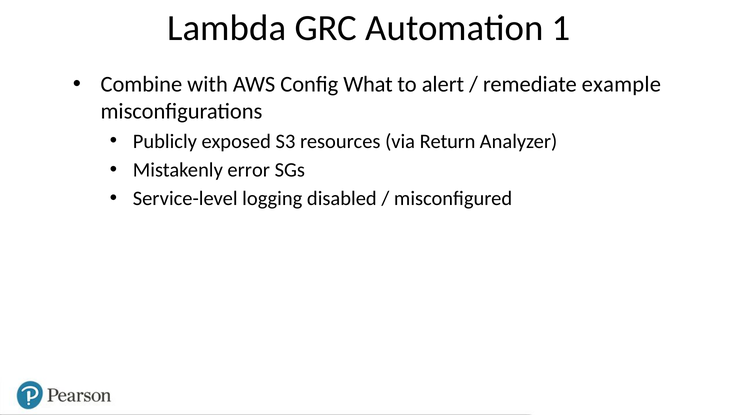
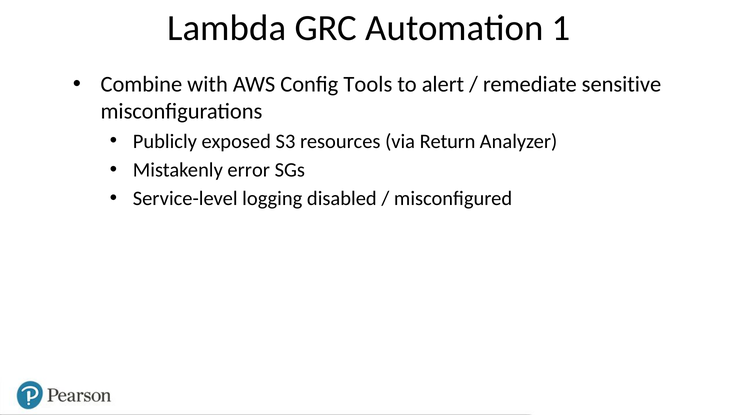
What: What -> Tools
example: example -> sensitive
